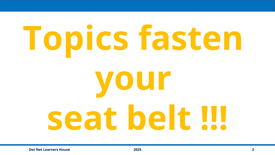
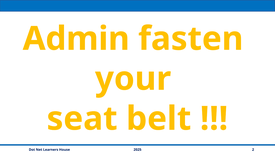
Topics: Topics -> Admin
